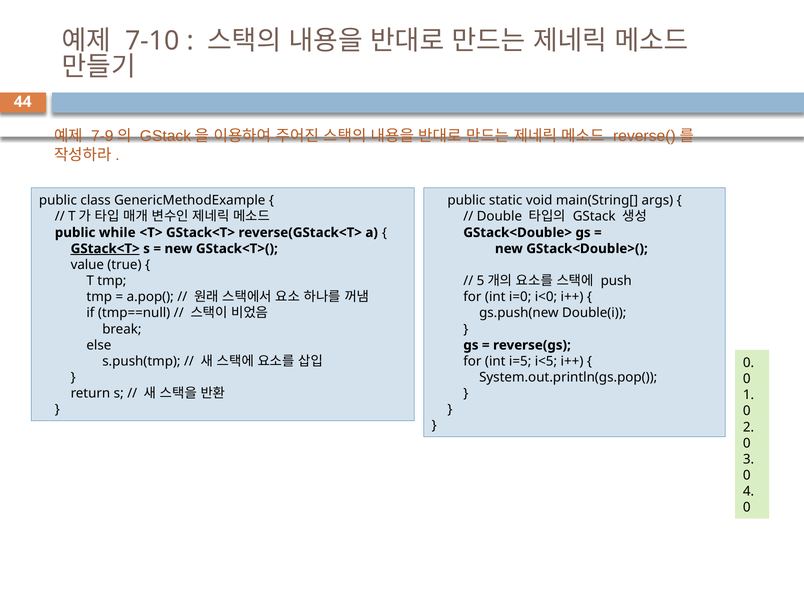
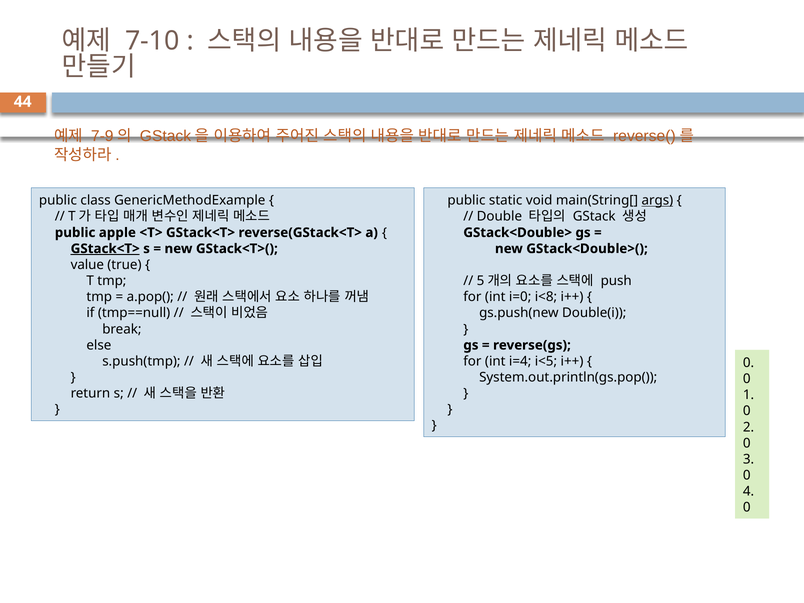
args underline: none -> present
while: while -> apple
i<0: i<0 -> i<8
i=5: i=5 -> i=4
